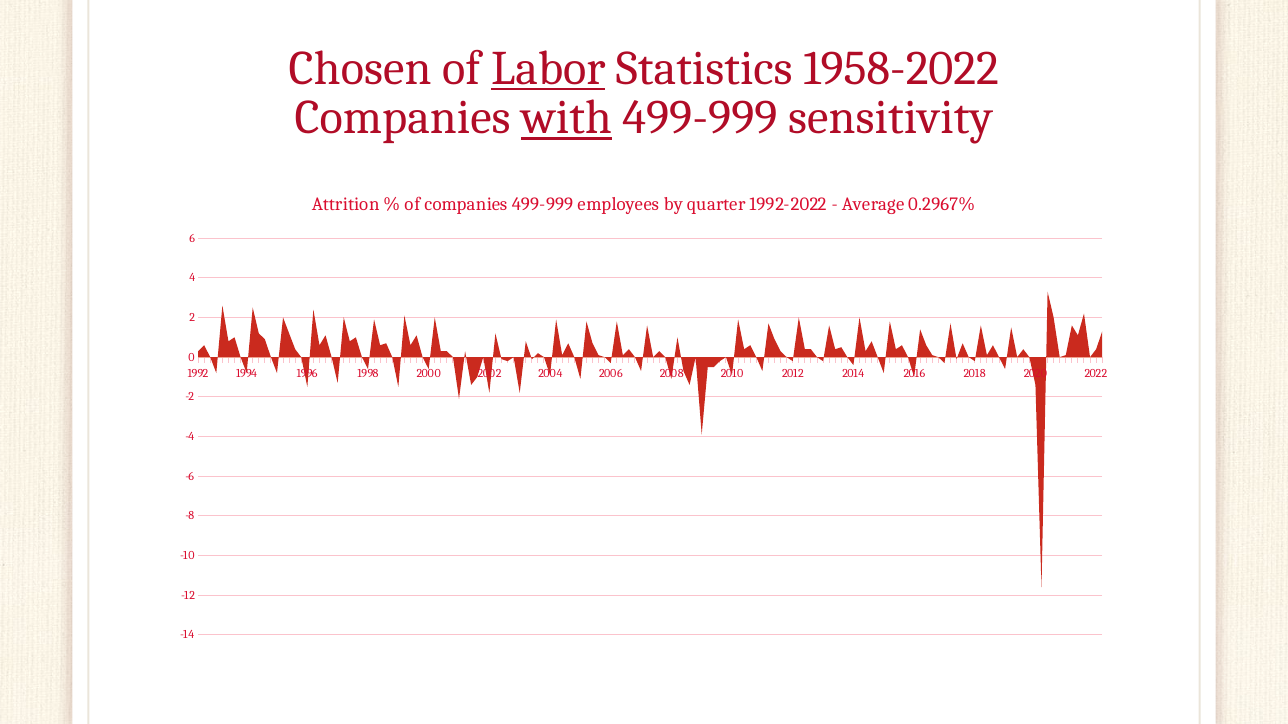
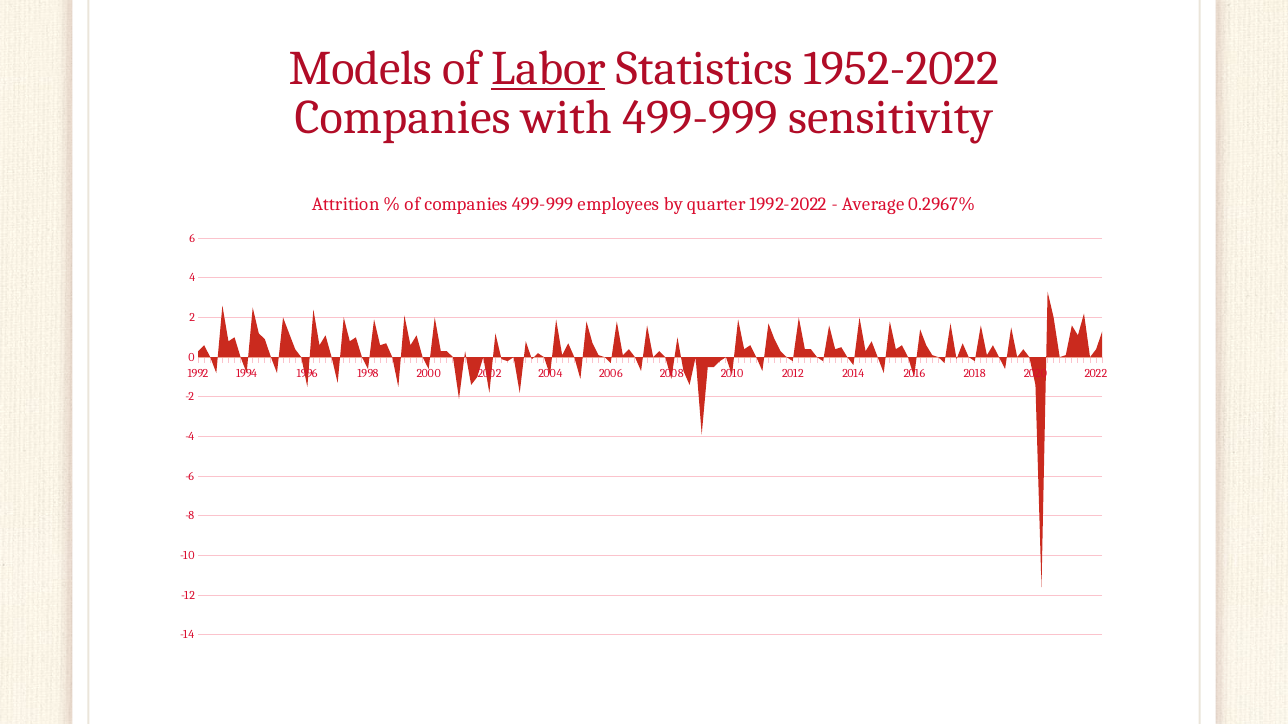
Chosen: Chosen -> Models
1958-2022: 1958-2022 -> 1952-2022
with underline: present -> none
